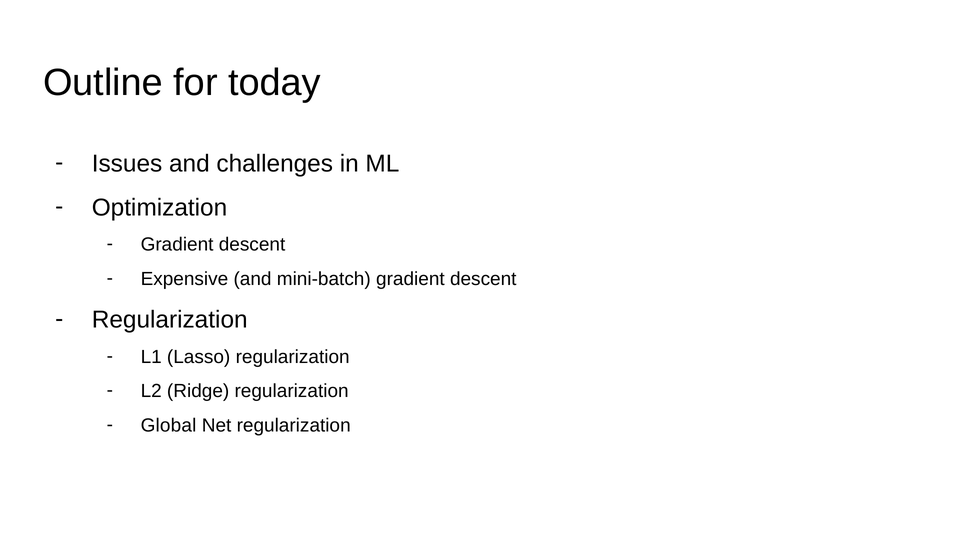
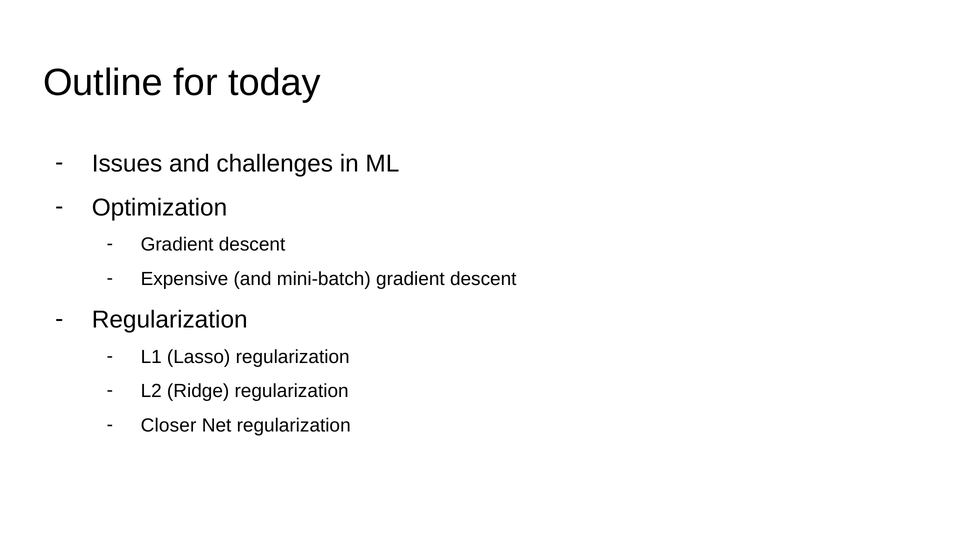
Global: Global -> Closer
